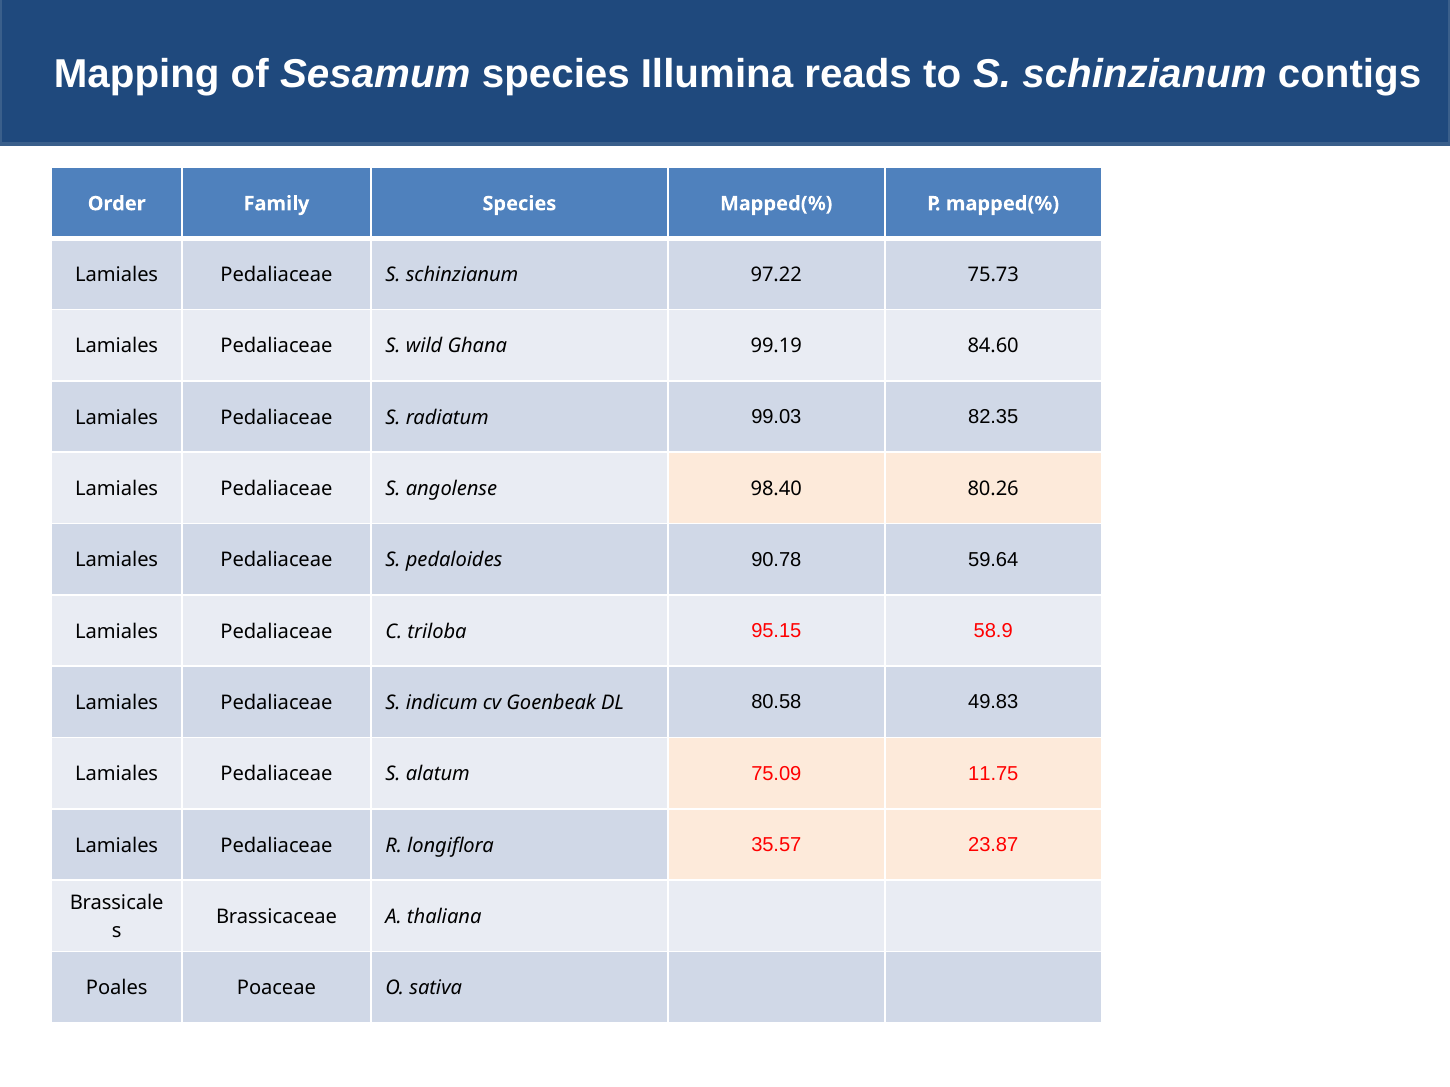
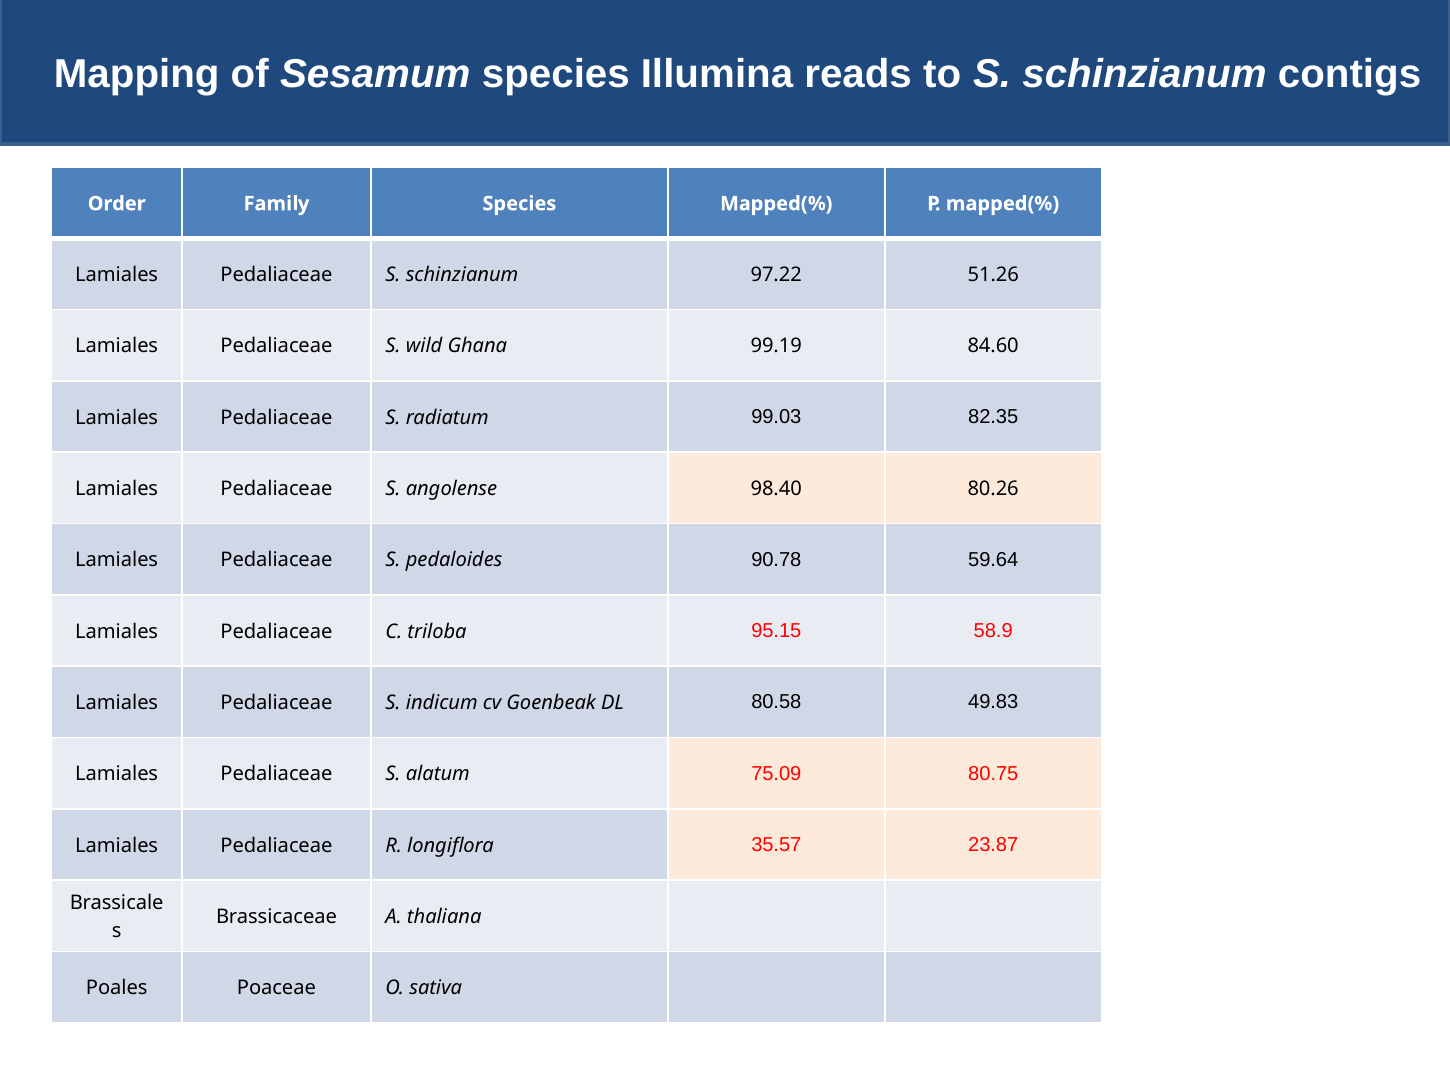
75.73: 75.73 -> 51.26
11.75: 11.75 -> 80.75
